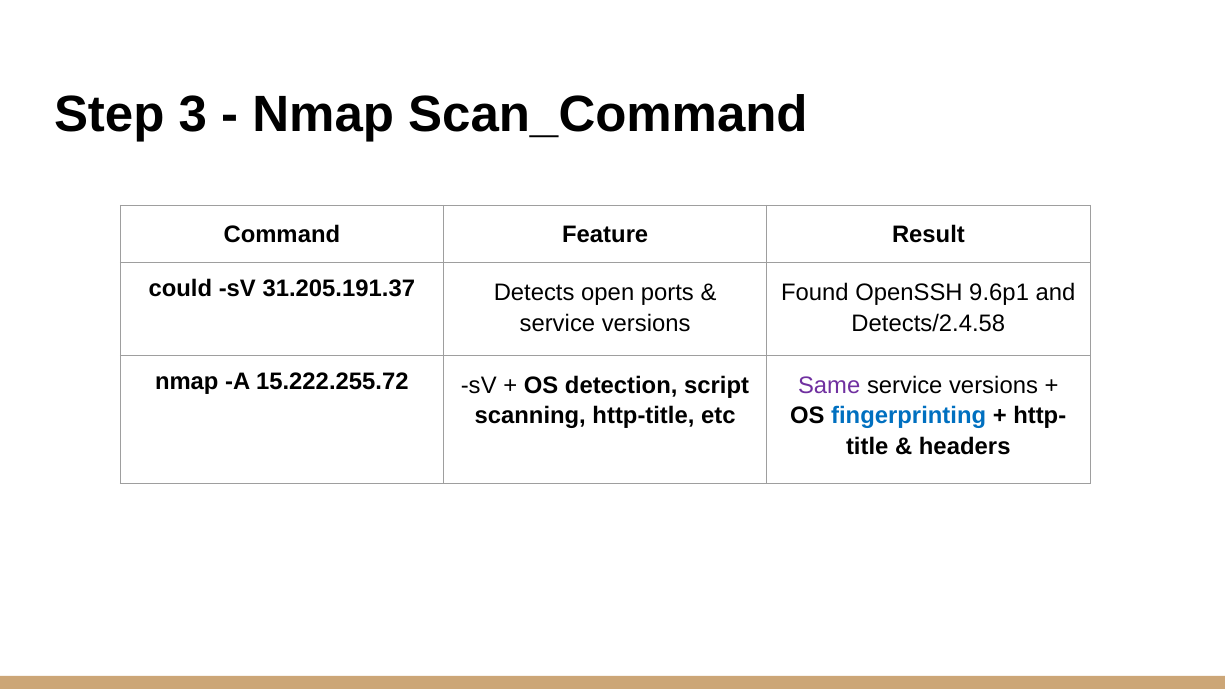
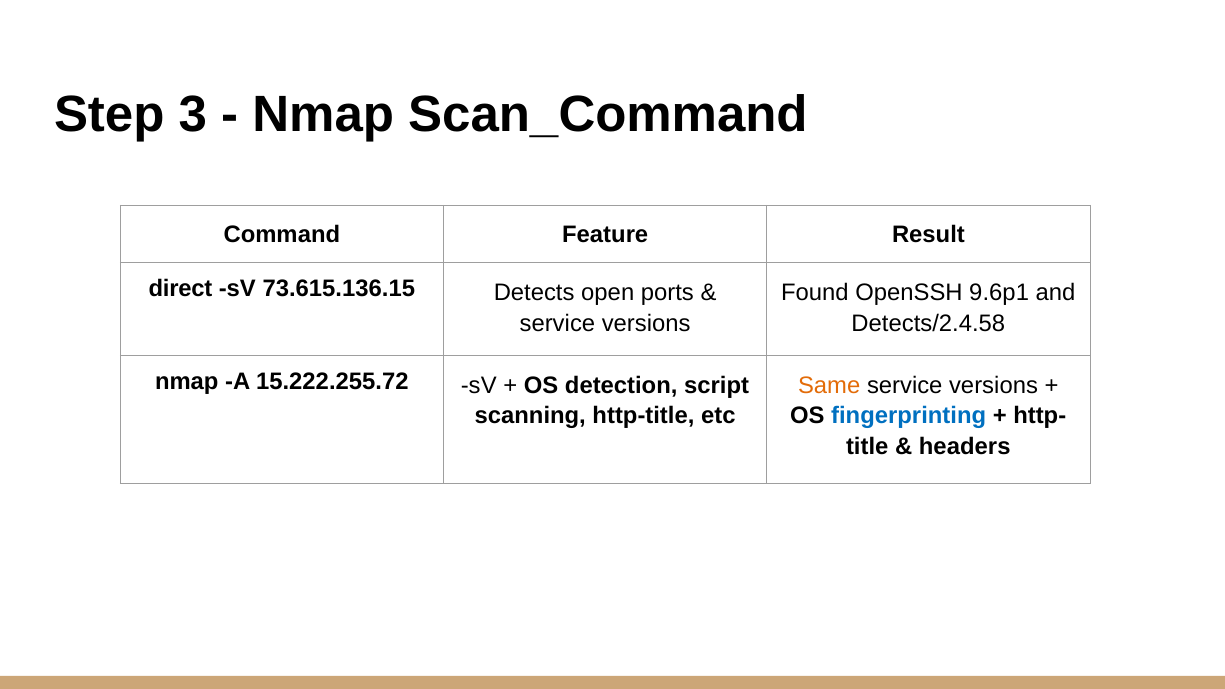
could: could -> direct
31.205.191.37: 31.205.191.37 -> 73.615.136.15
Same colour: purple -> orange
